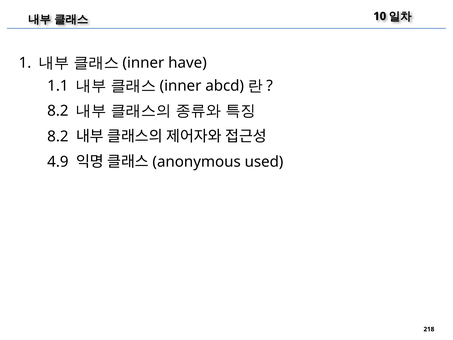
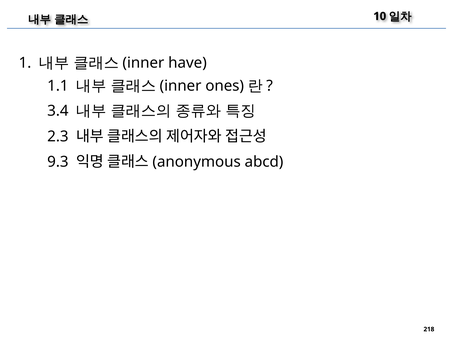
abcd: abcd -> ones
8.2 at (58, 111): 8.2 -> 3.4
8.2 at (58, 136): 8.2 -> 2.3
4.9: 4.9 -> 9.3
used: used -> abcd
